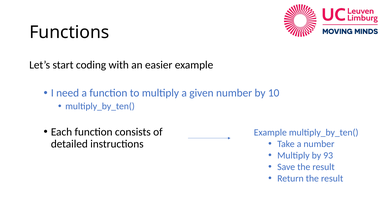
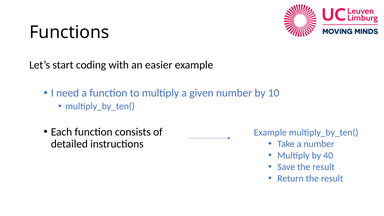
93: 93 -> 40
